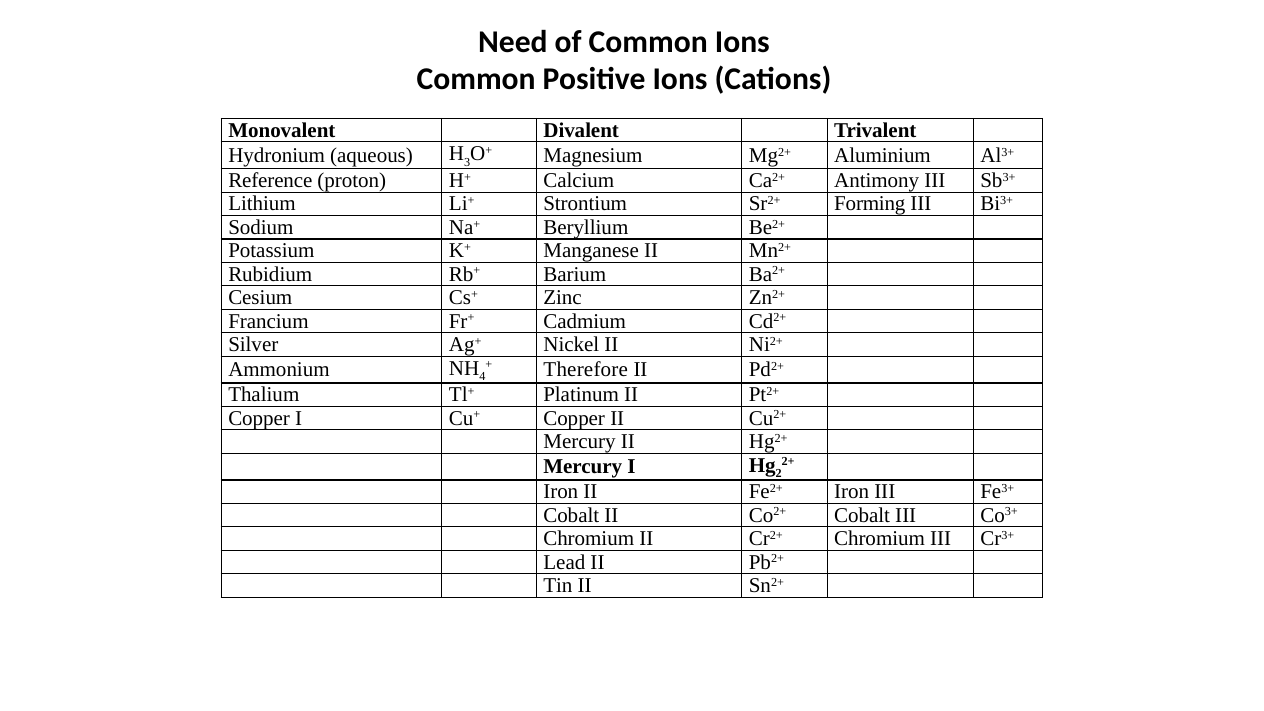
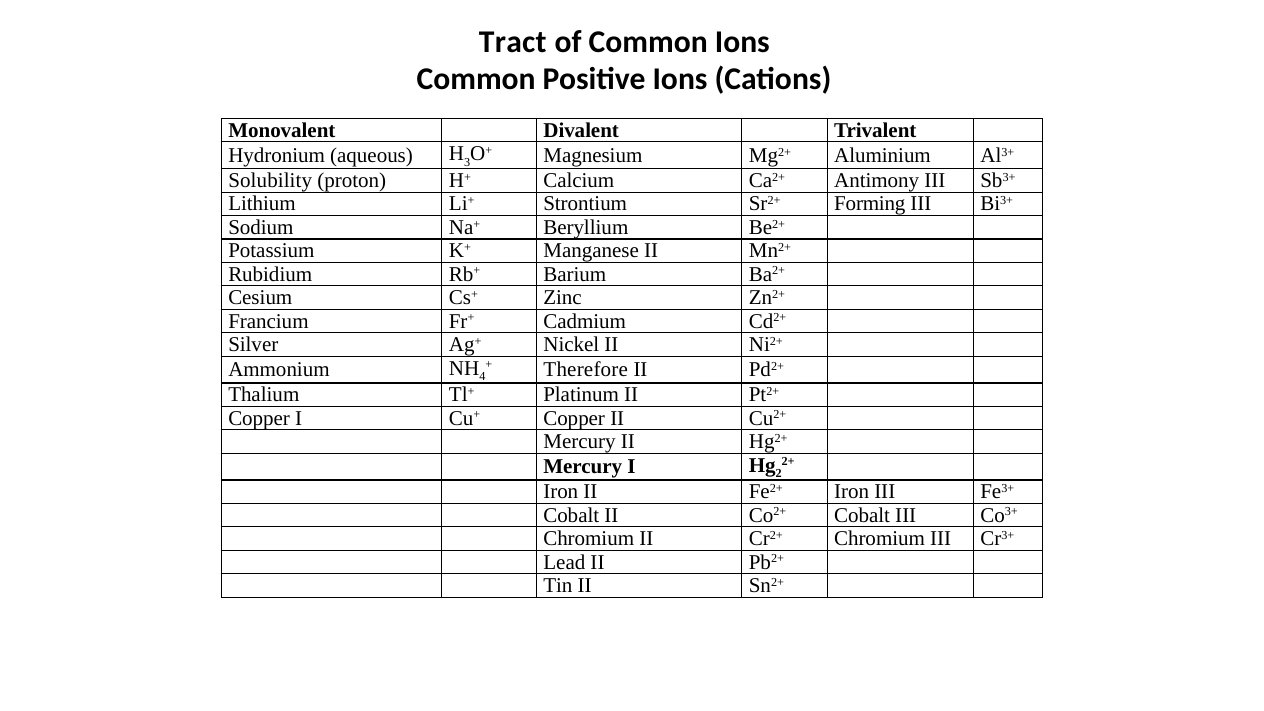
Need: Need -> Tract
Reference: Reference -> Solubility
